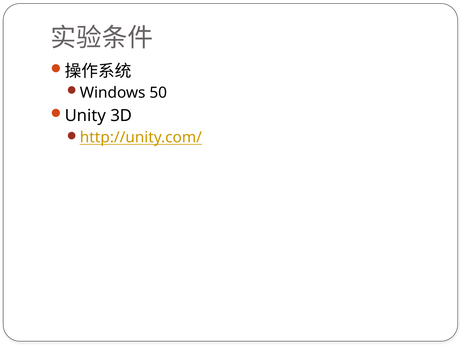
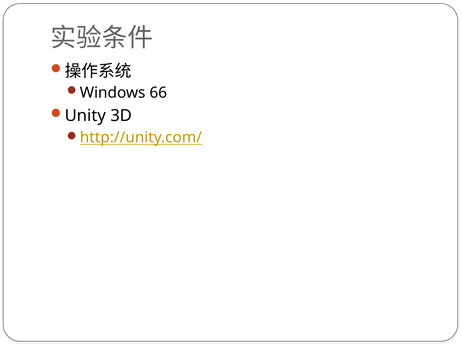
50: 50 -> 66
